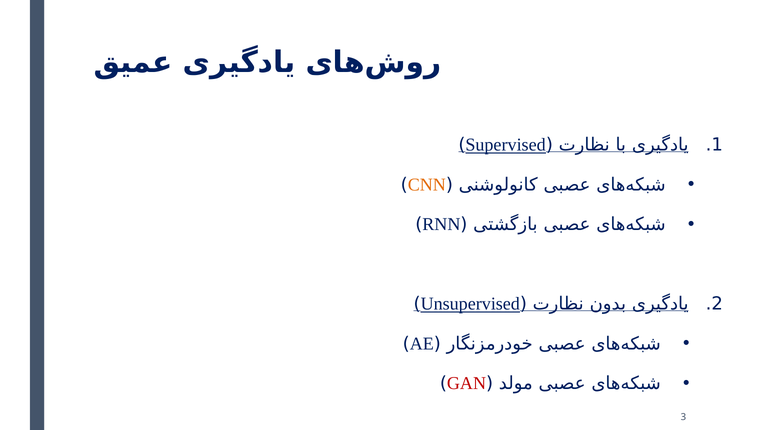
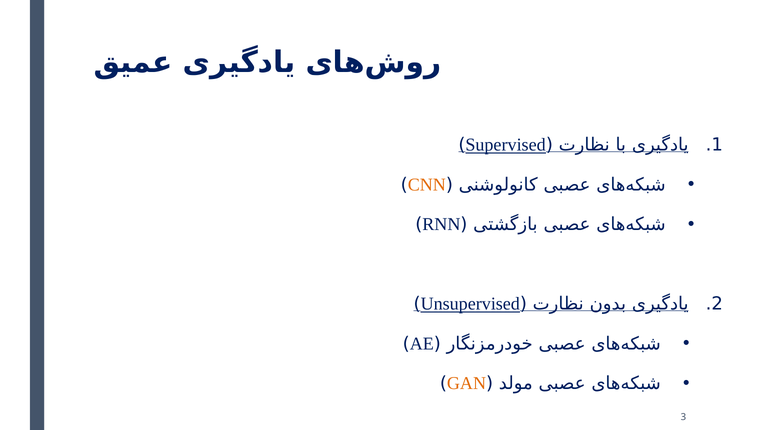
GAN colour: red -> orange
